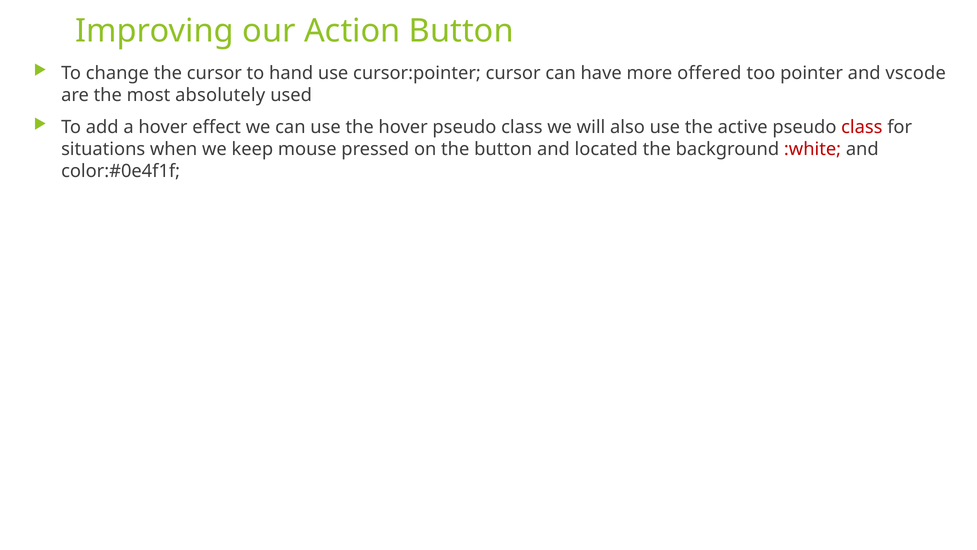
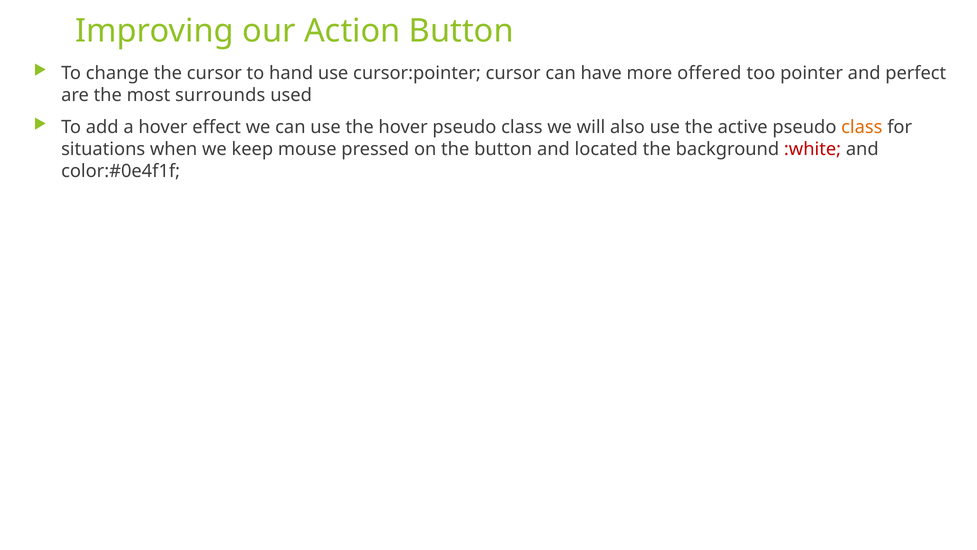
vscode: vscode -> perfect
absolutely: absolutely -> surrounds
class at (862, 127) colour: red -> orange
